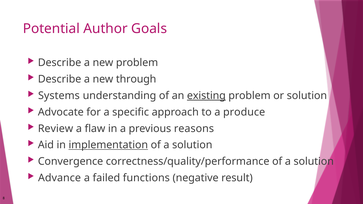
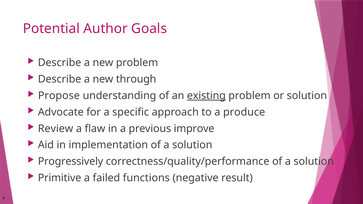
Systems: Systems -> Propose
reasons: reasons -> improve
implementation underline: present -> none
Convergence: Convergence -> Progressively
Advance: Advance -> Primitive
